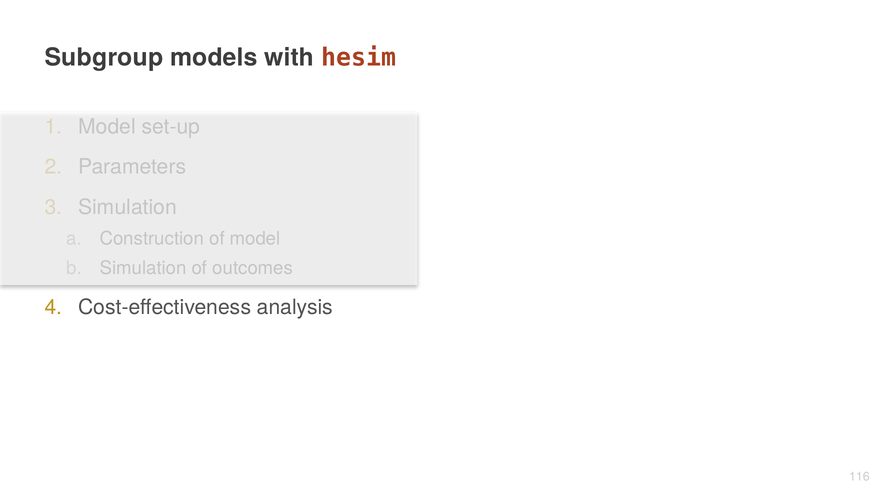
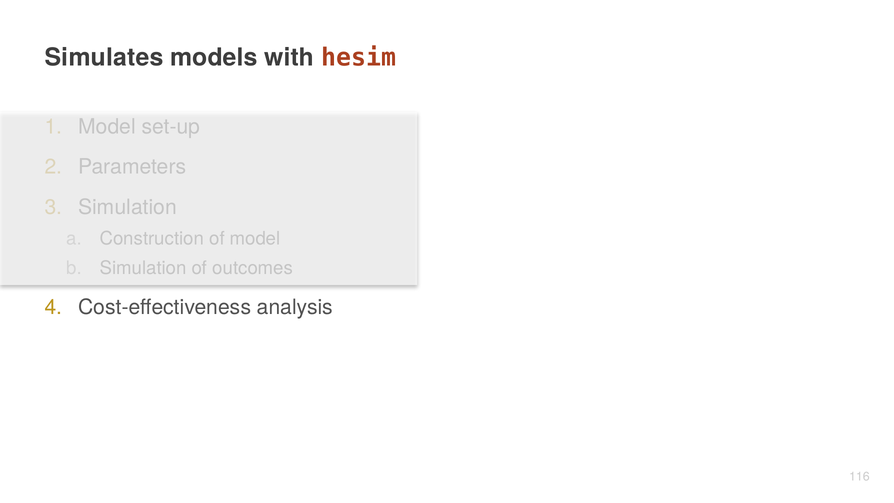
Subgroup: Subgroup -> Simulates
